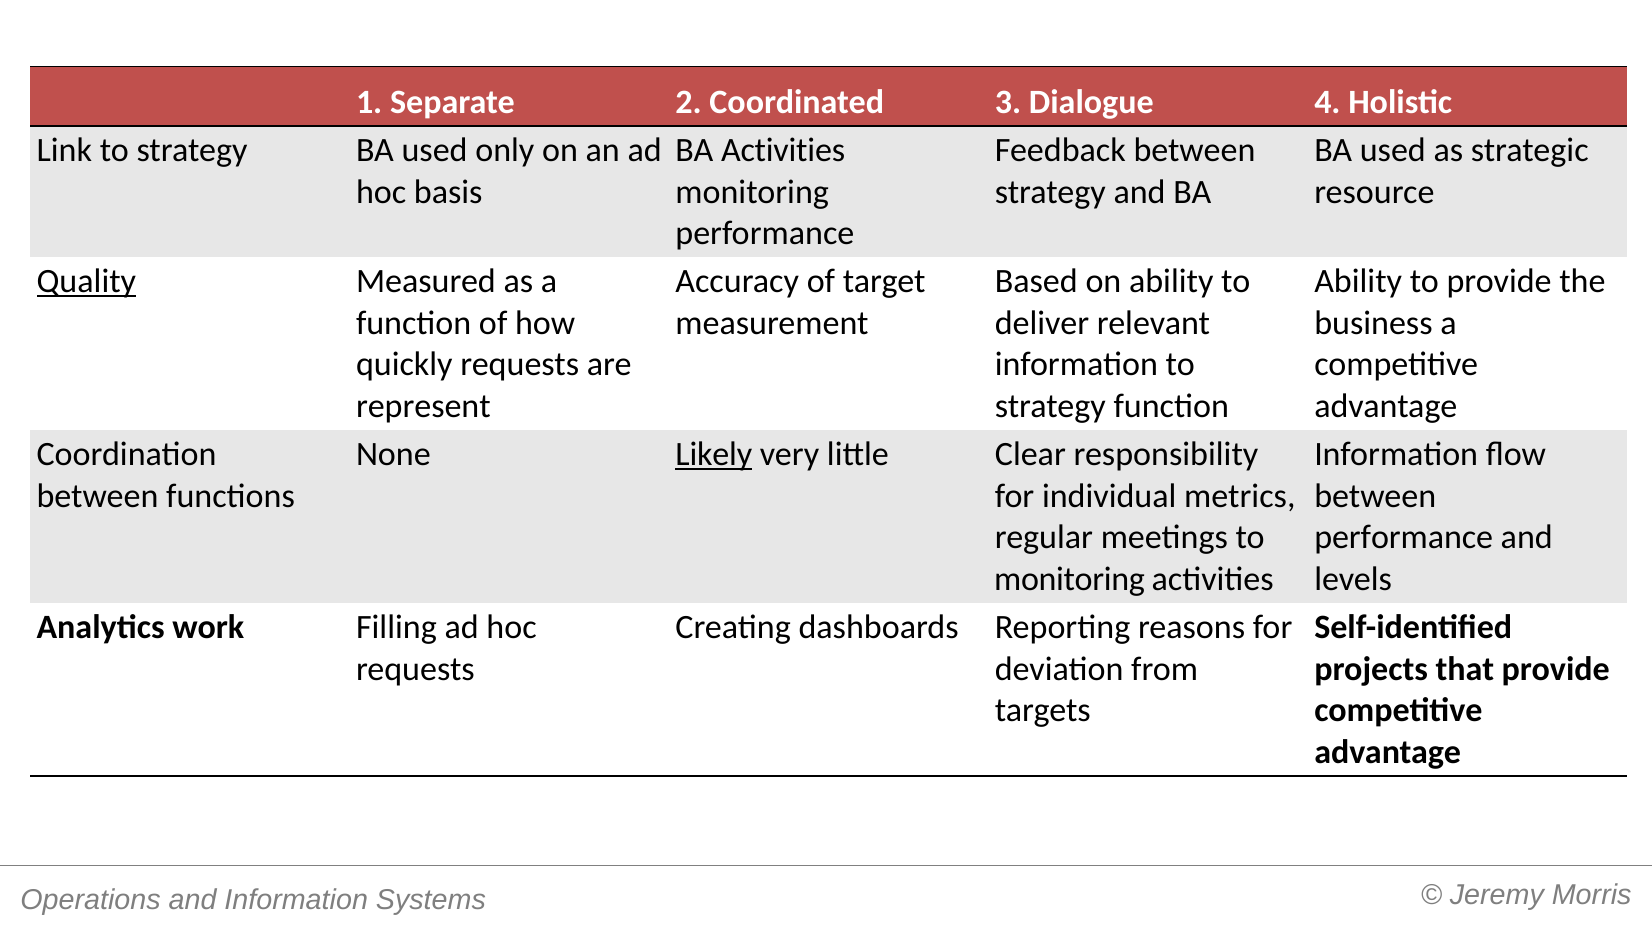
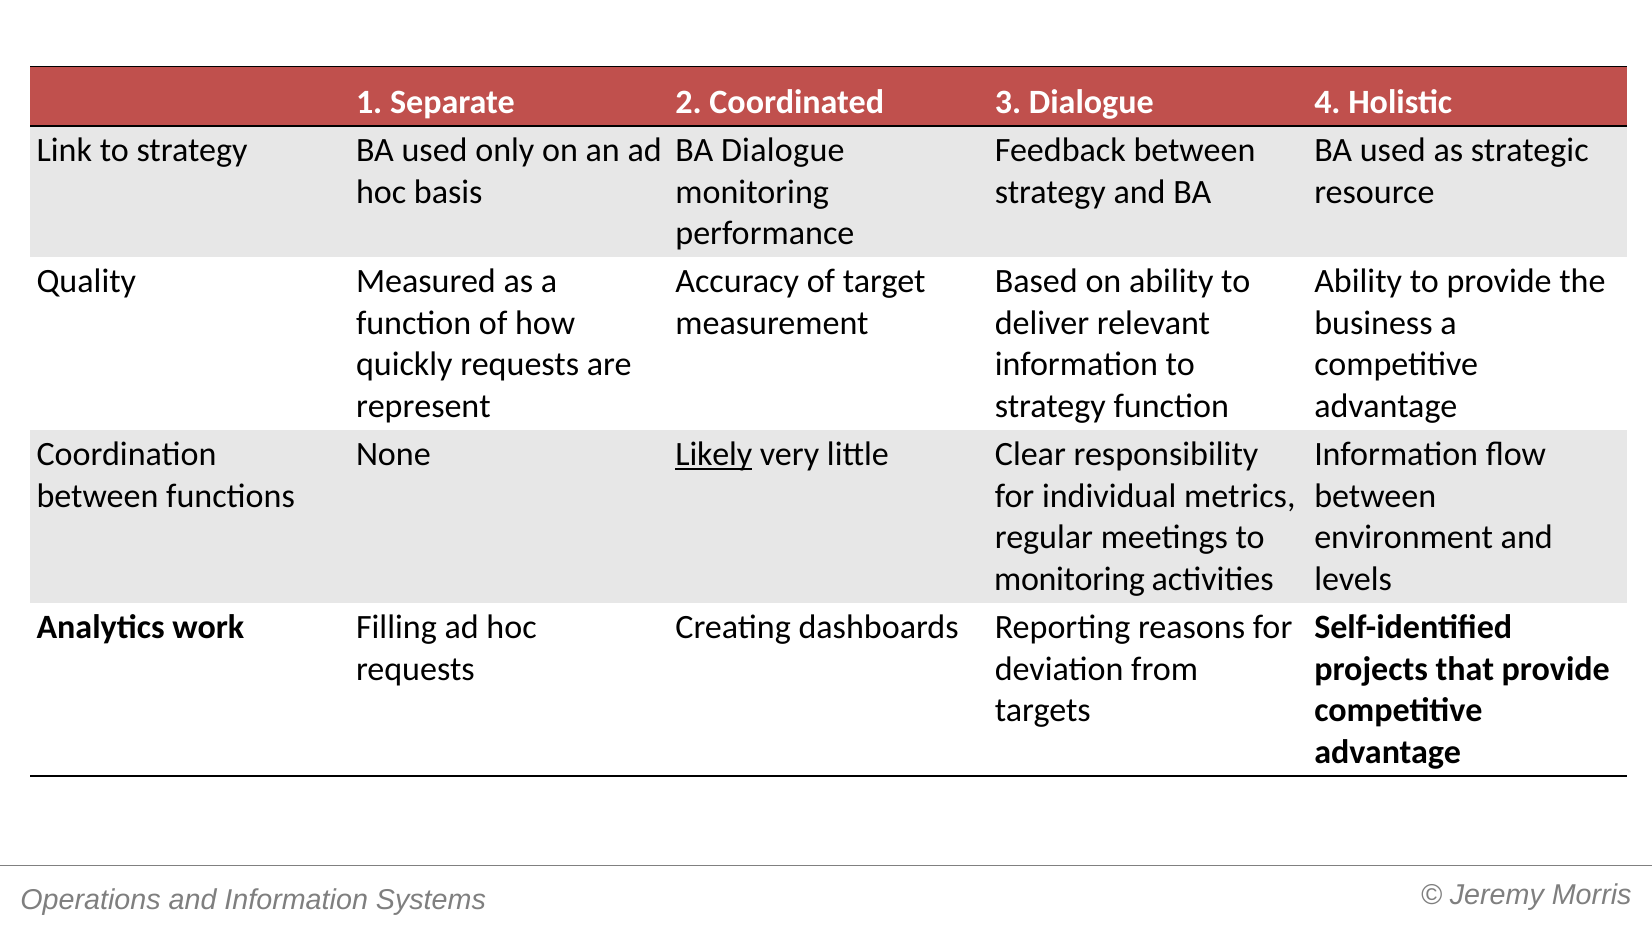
BA Activities: Activities -> Dialogue
Quality underline: present -> none
performance at (1404, 538): performance -> environment
